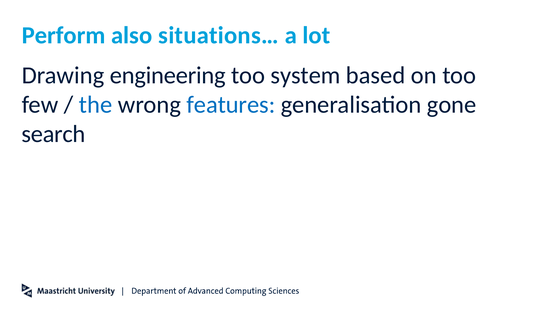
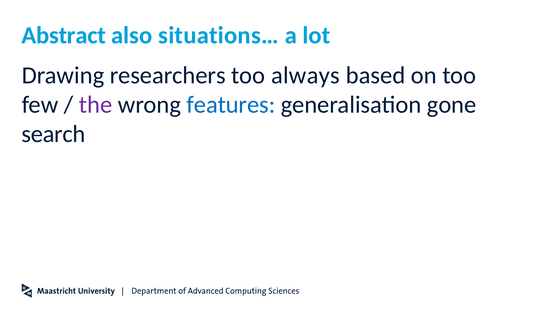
Perform: Perform -> Abstract
engineering: engineering -> researchers
system: system -> always
the colour: blue -> purple
